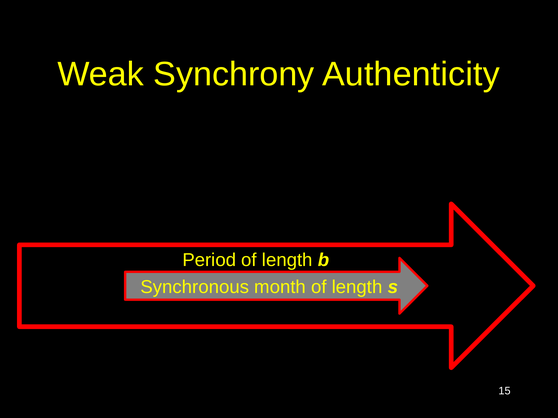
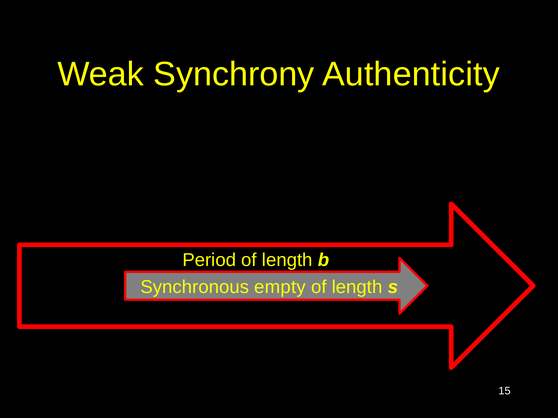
month: month -> empty
